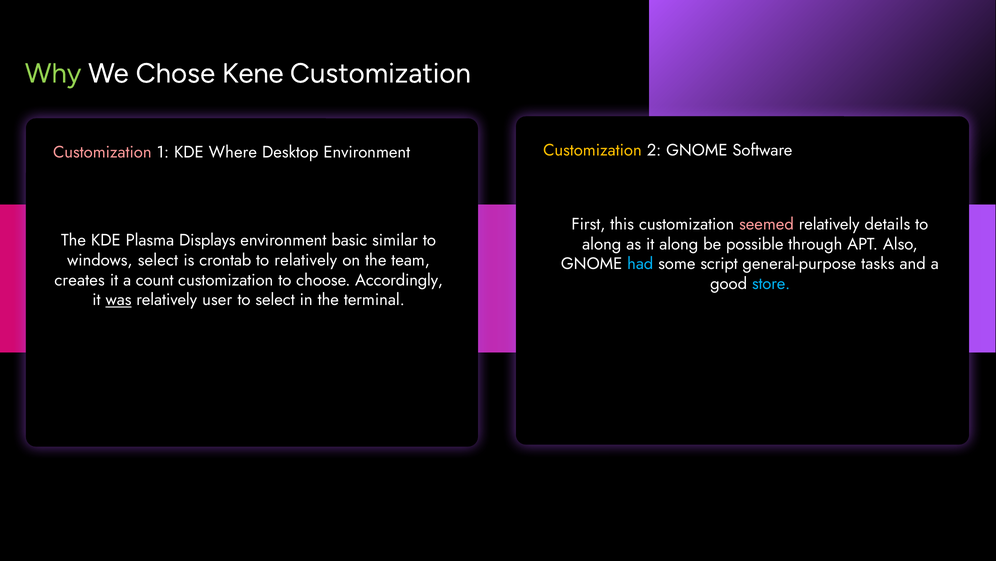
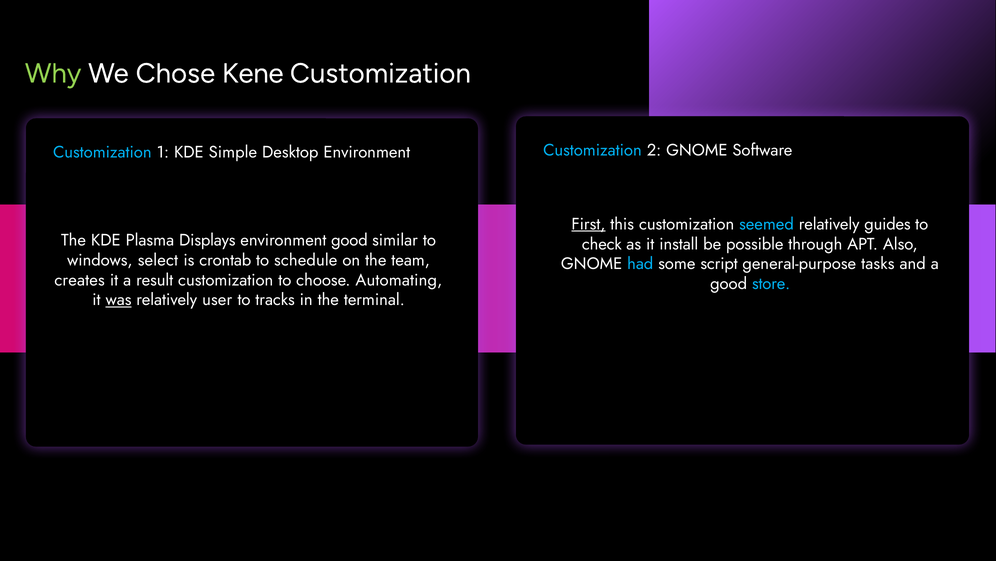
Customization at (102, 152) colour: pink -> light blue
Where: Where -> Simple
Customization at (592, 150) colour: yellow -> light blue
First underline: none -> present
seemed colour: pink -> light blue
details: details -> guides
environment basic: basic -> good
along at (602, 244): along -> check
it along: along -> install
to relatively: relatively -> schedule
count: count -> result
Accordingly: Accordingly -> Automating
to select: select -> tracks
